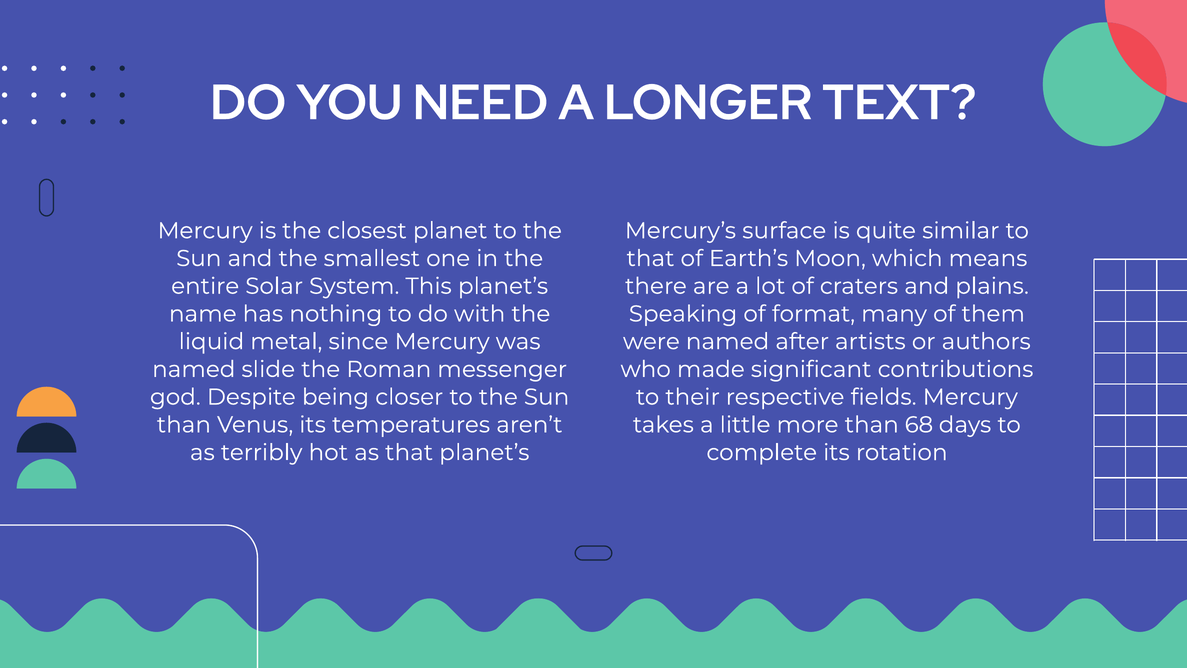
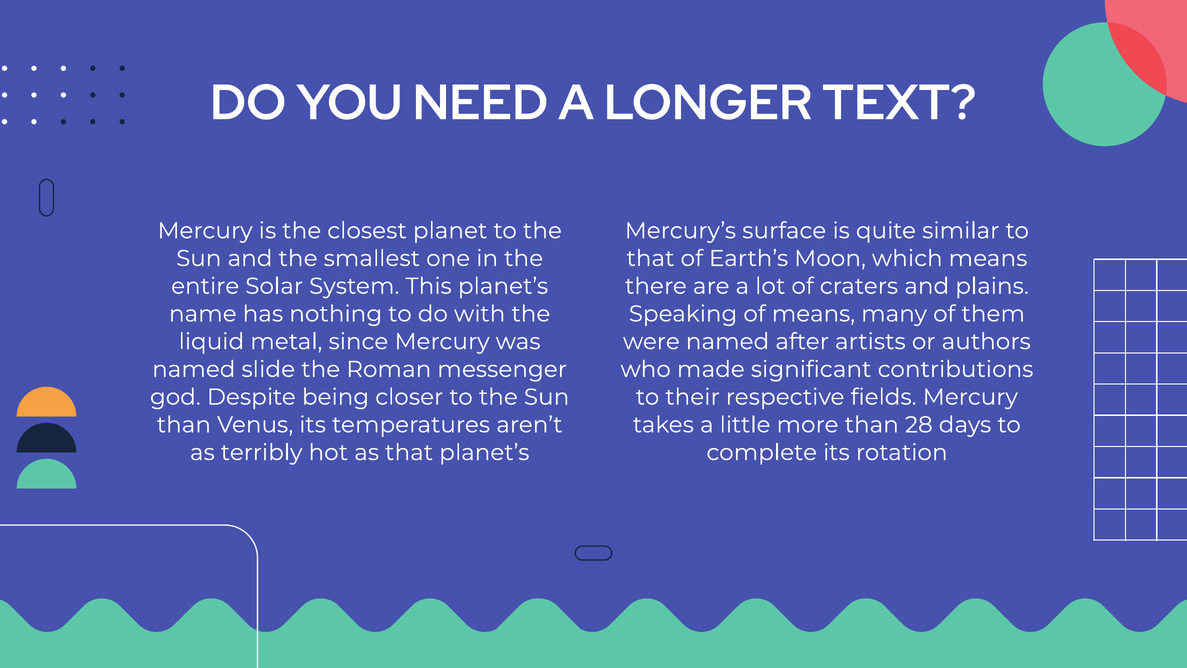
of format: format -> means
68: 68 -> 28
